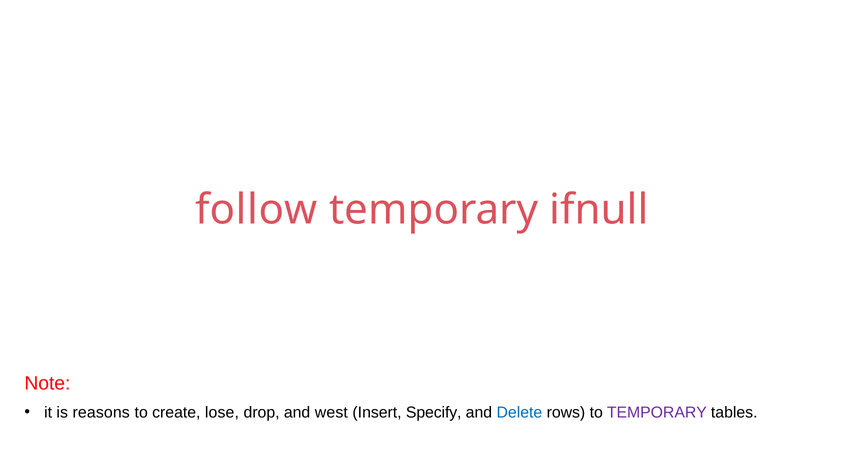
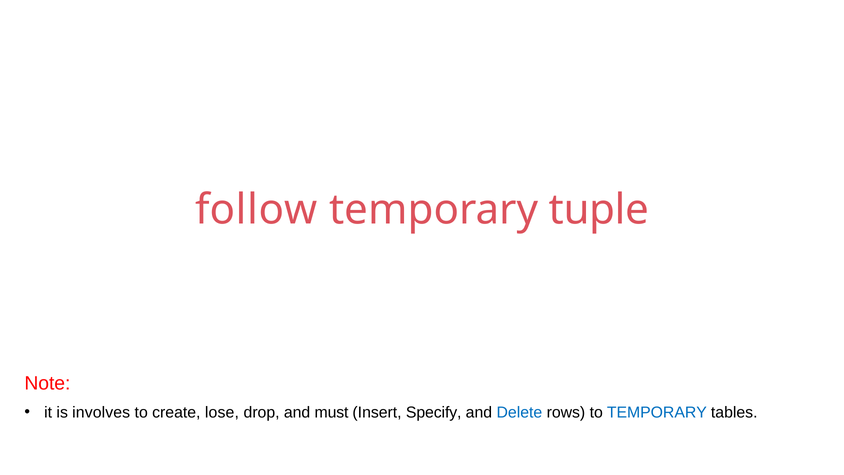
ifnull: ifnull -> tuple
reasons: reasons -> involves
west: west -> must
TEMPORARY at (657, 412) colour: purple -> blue
